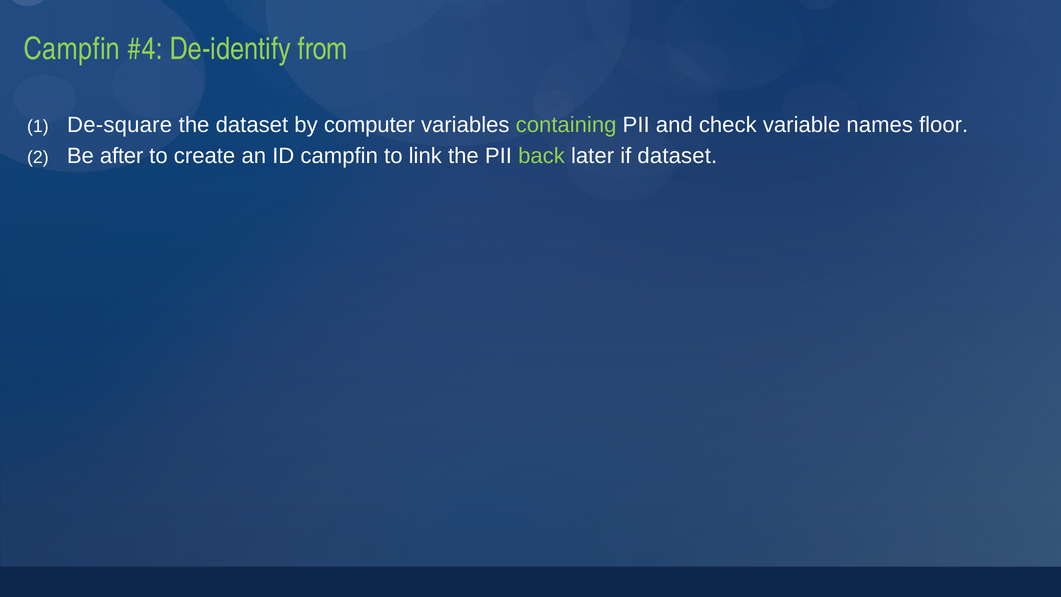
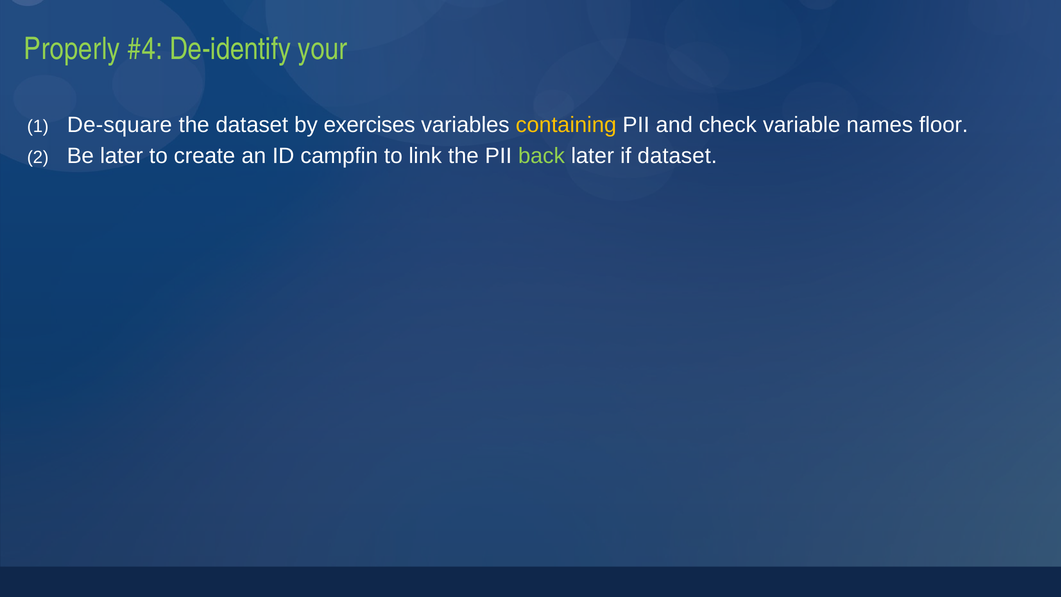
Campfin at (72, 49): Campfin -> Properly
from: from -> your
computer: computer -> exercises
containing colour: light green -> yellow
Be after: after -> later
